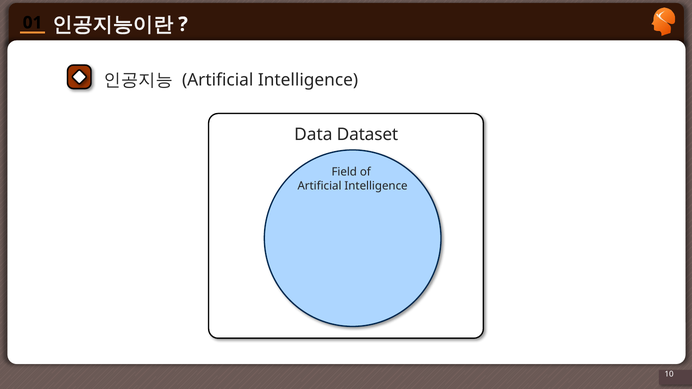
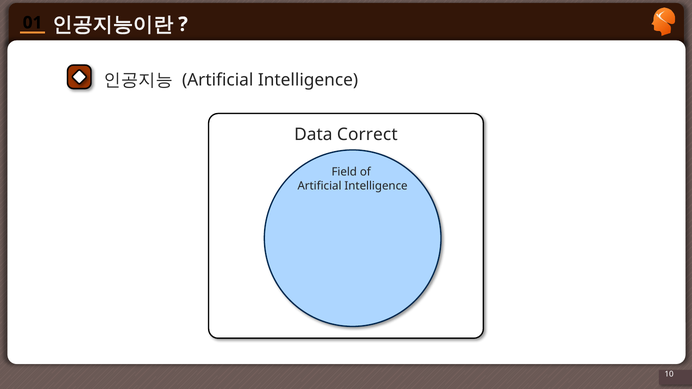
Dataset: Dataset -> Correct
